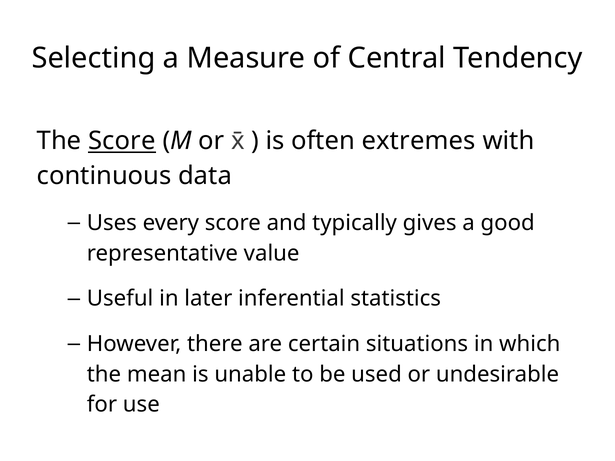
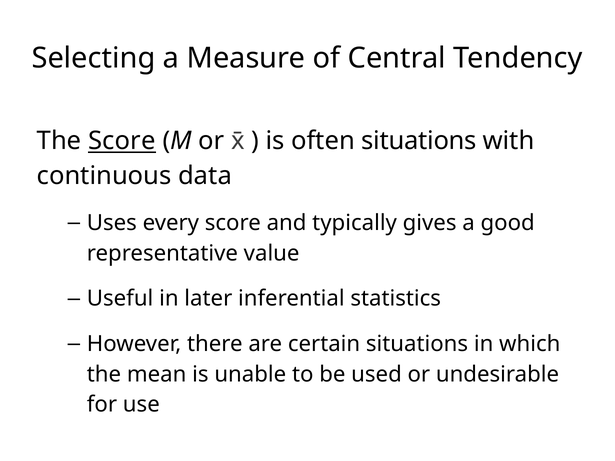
often extremes: extremes -> situations
